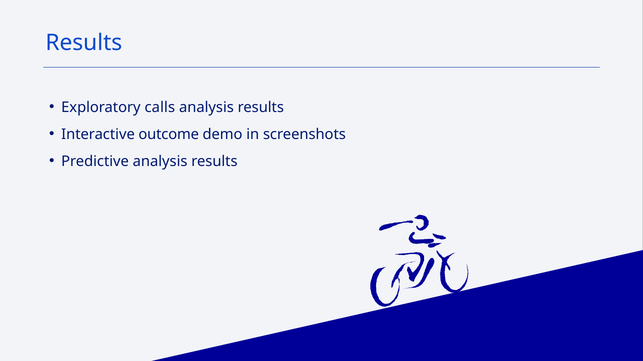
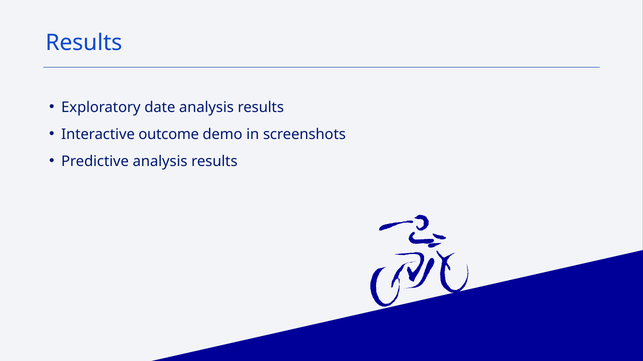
calls: calls -> date
